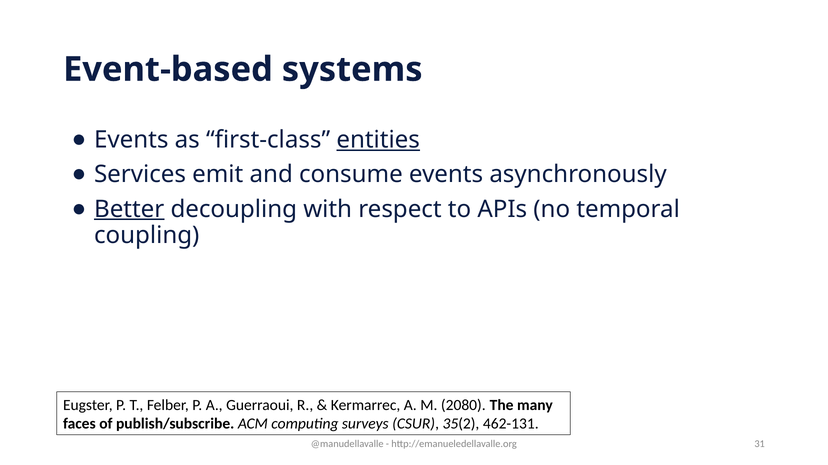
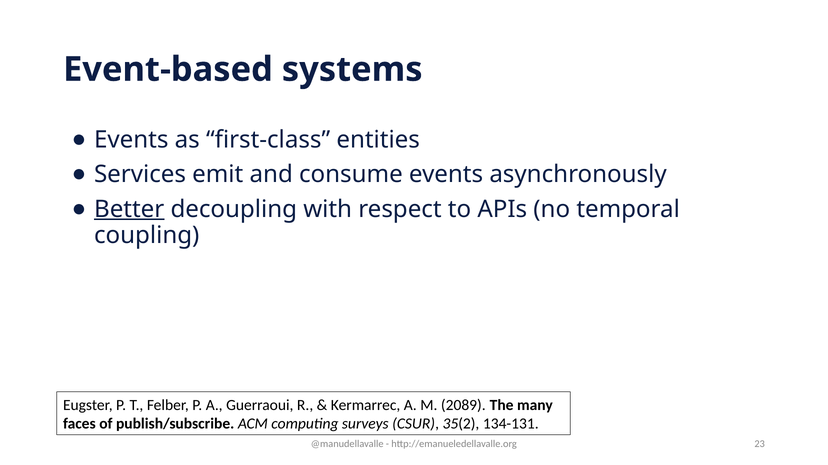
entities underline: present -> none
2080: 2080 -> 2089
462-131: 462-131 -> 134-131
31: 31 -> 23
